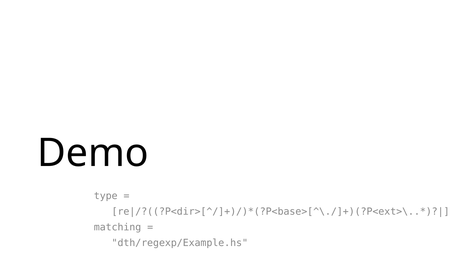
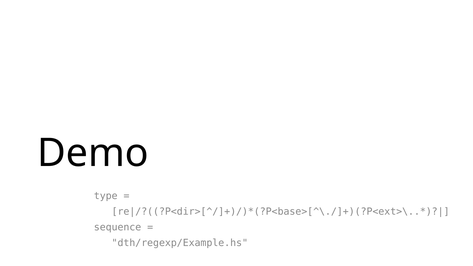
matching: matching -> sequence
